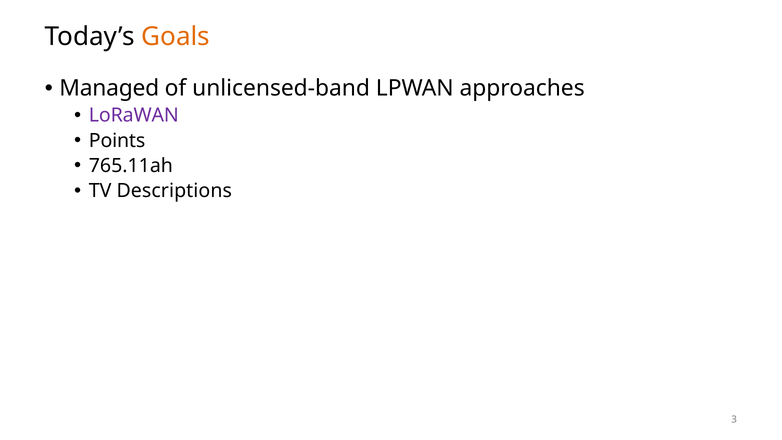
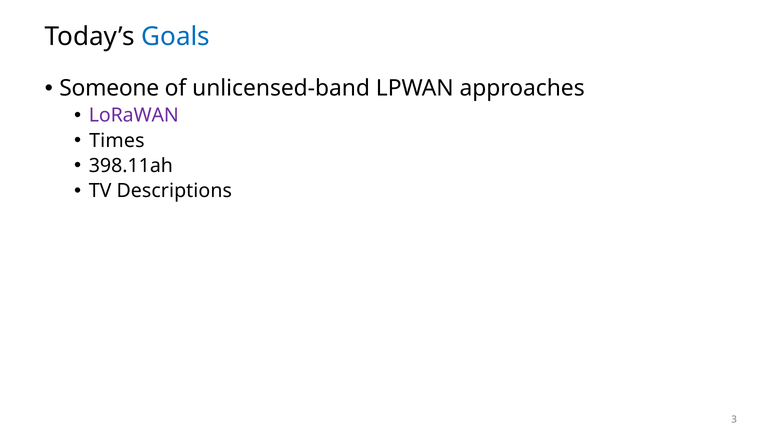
Goals colour: orange -> blue
Managed: Managed -> Someone
Points: Points -> Times
765.11ah: 765.11ah -> 398.11ah
